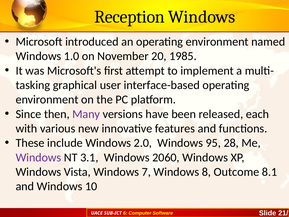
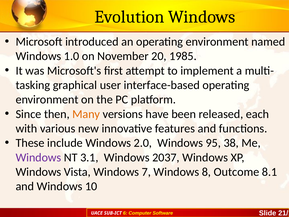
Reception: Reception -> Evolution
Many colour: purple -> orange
28: 28 -> 38
2060: 2060 -> 2037
